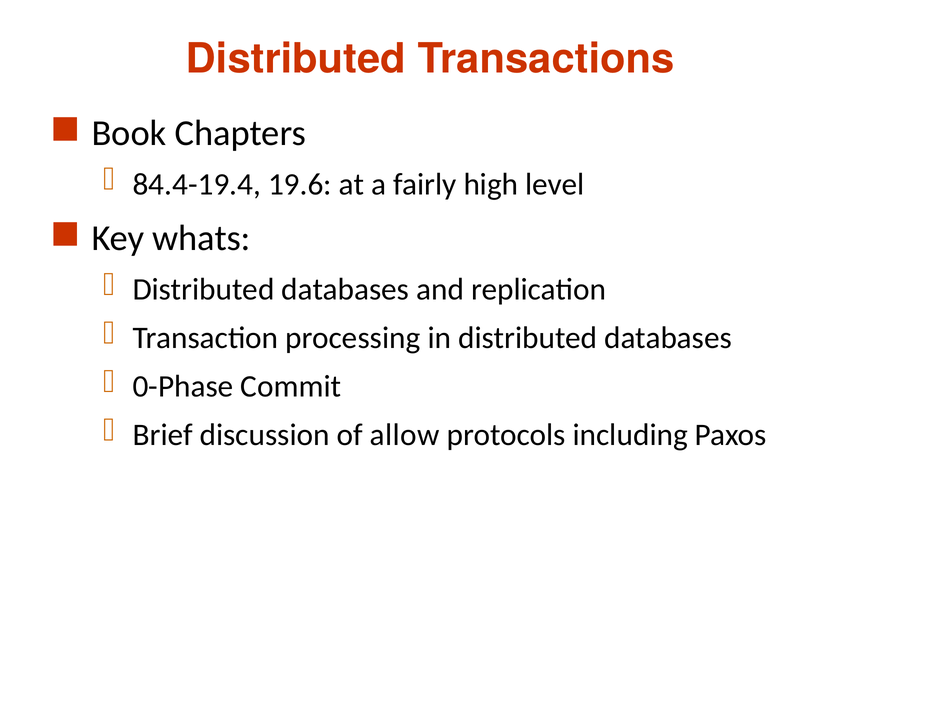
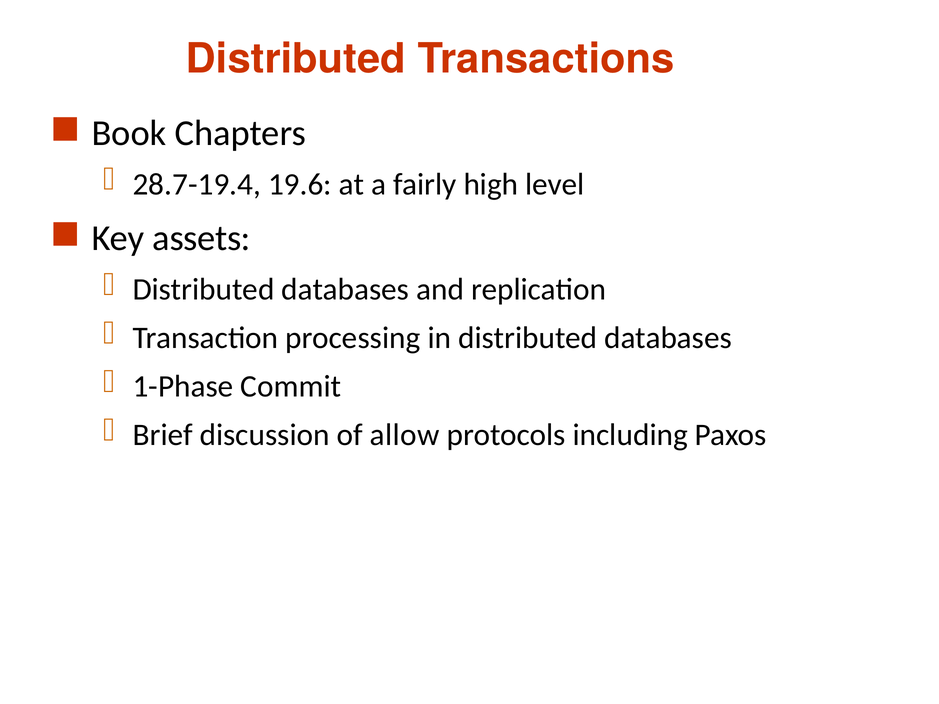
84.4-19.4: 84.4-19.4 -> 28.7-19.4
whats: whats -> assets
0-Phase: 0-Phase -> 1-Phase
